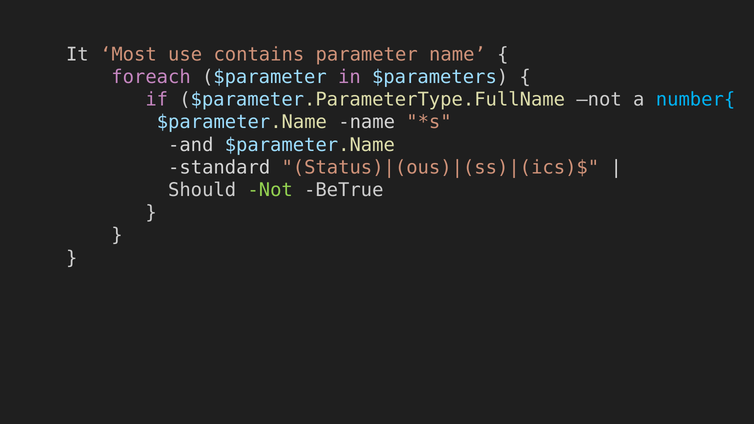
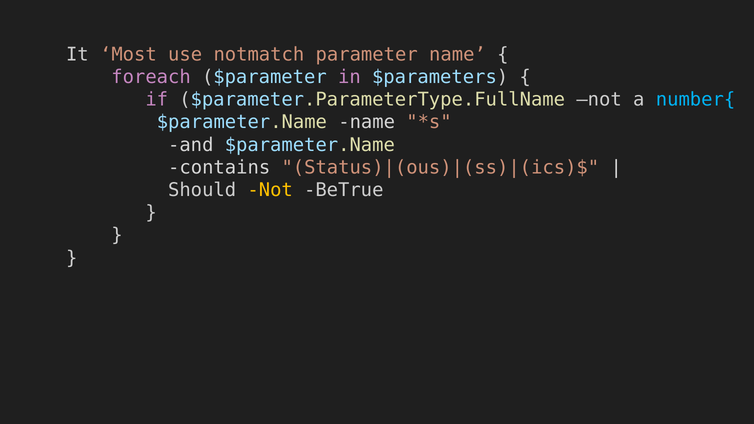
contains: contains -> notmatch
standard: standard -> contains
Not at (270, 190) colour: light green -> yellow
